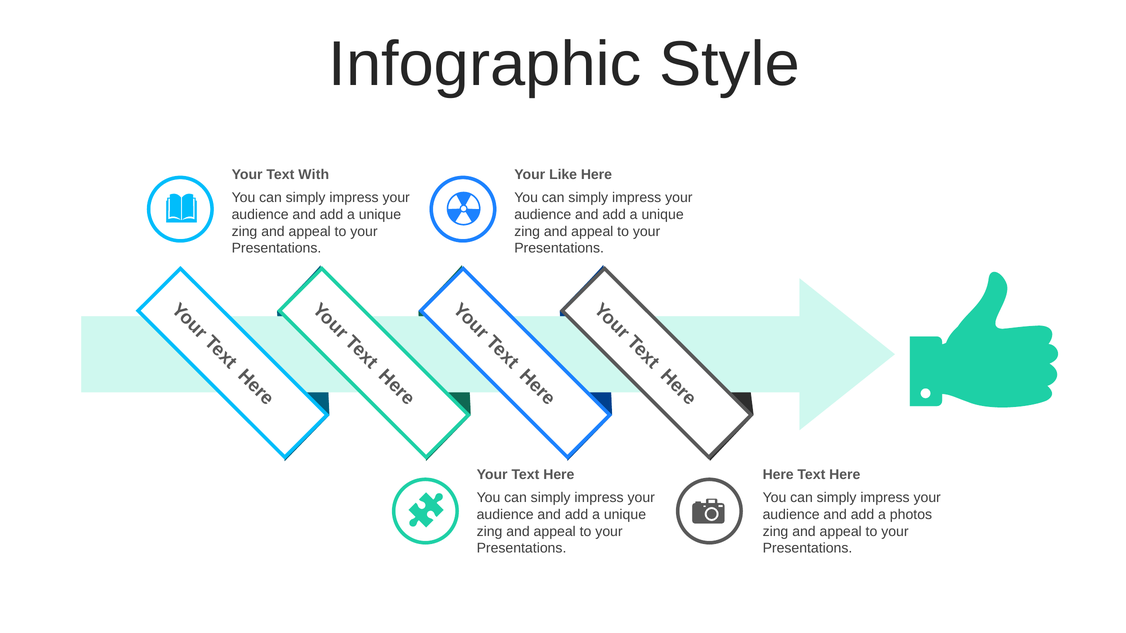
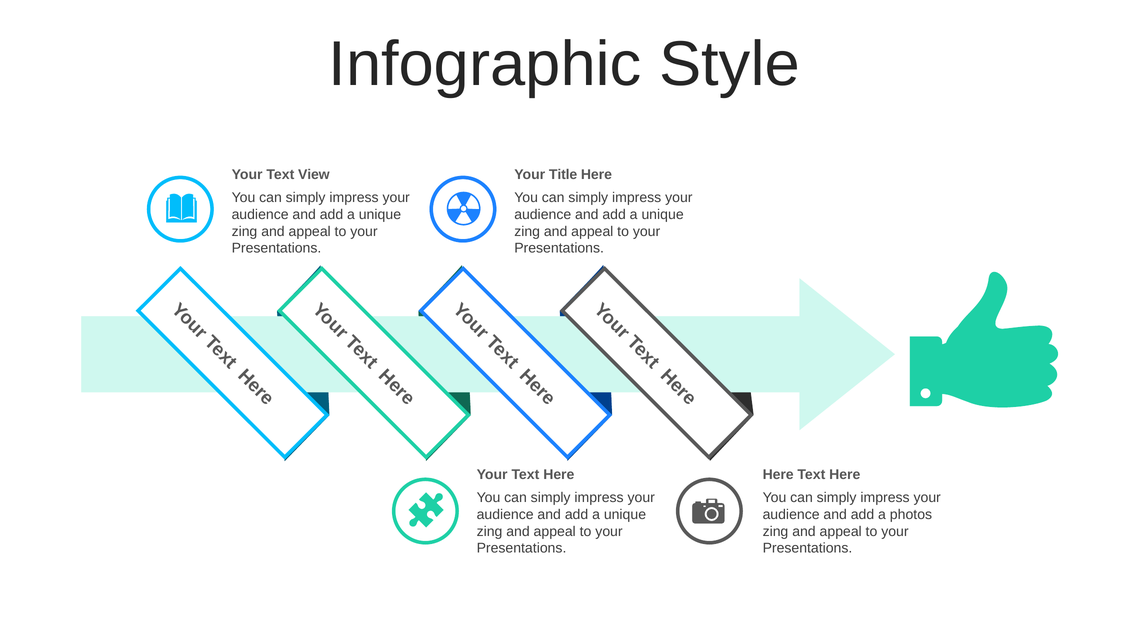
With: With -> View
Like: Like -> Title
